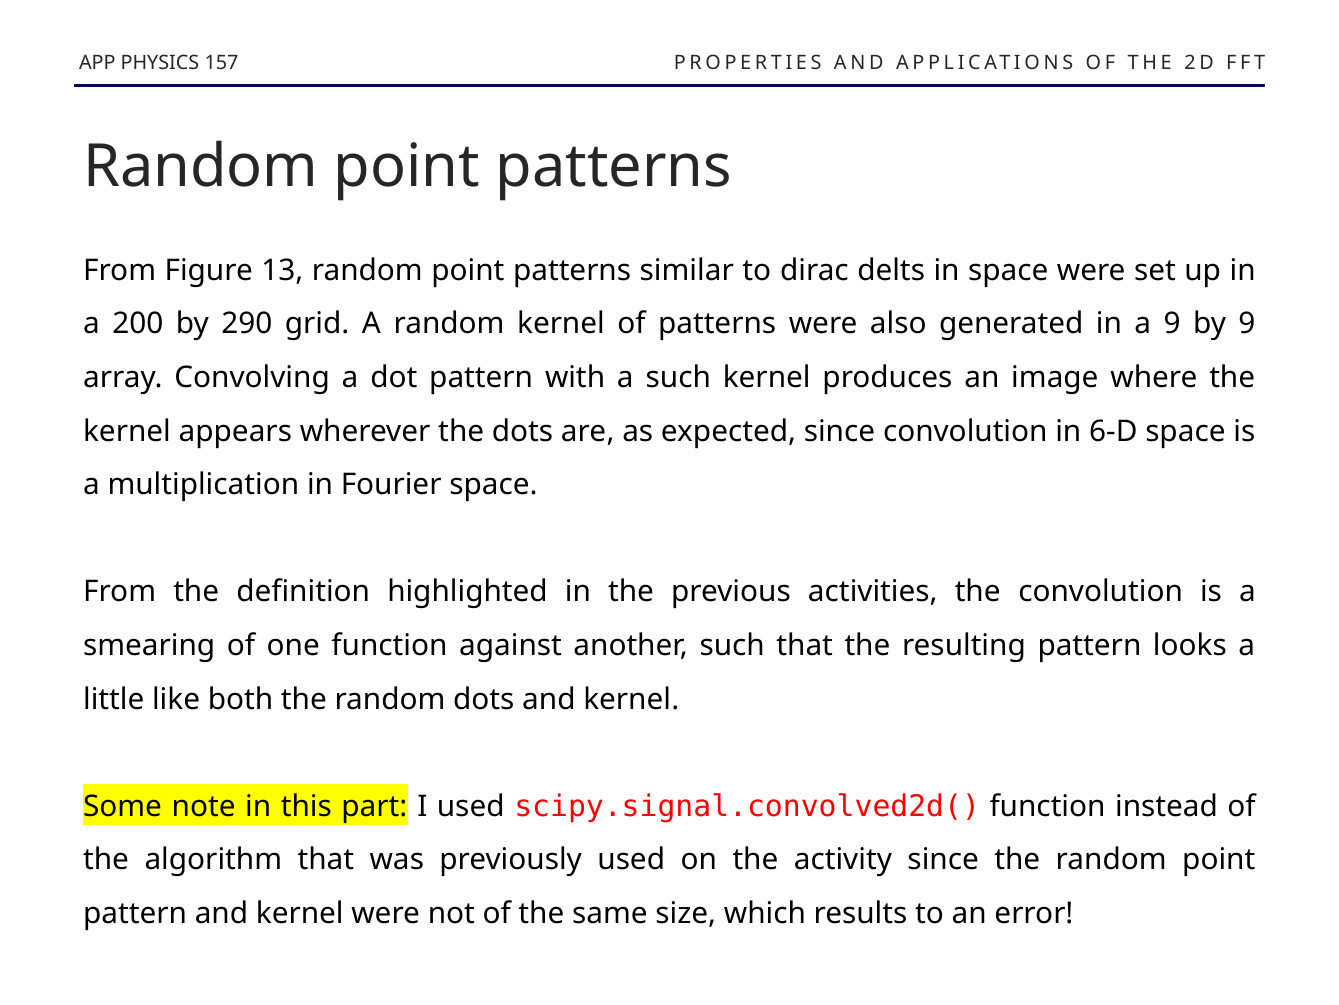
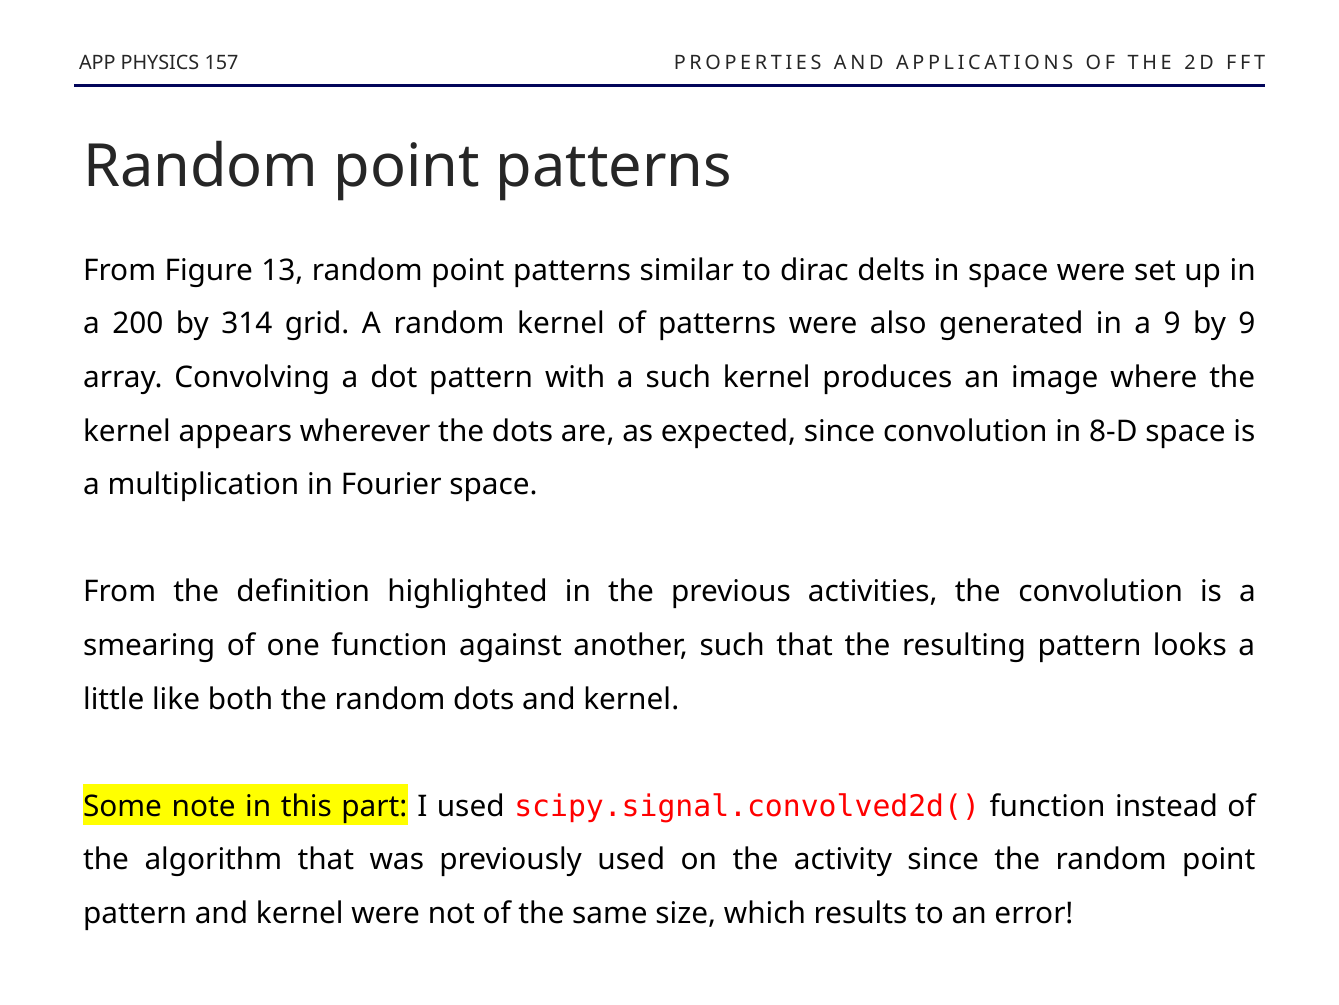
290: 290 -> 314
6-D: 6-D -> 8-D
